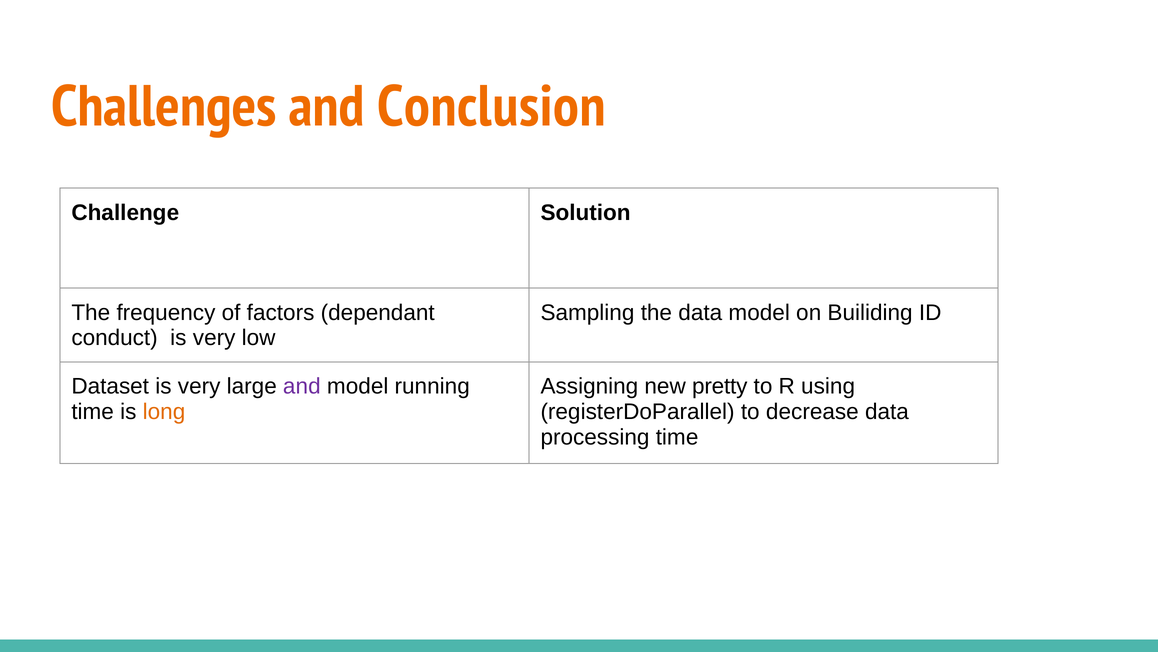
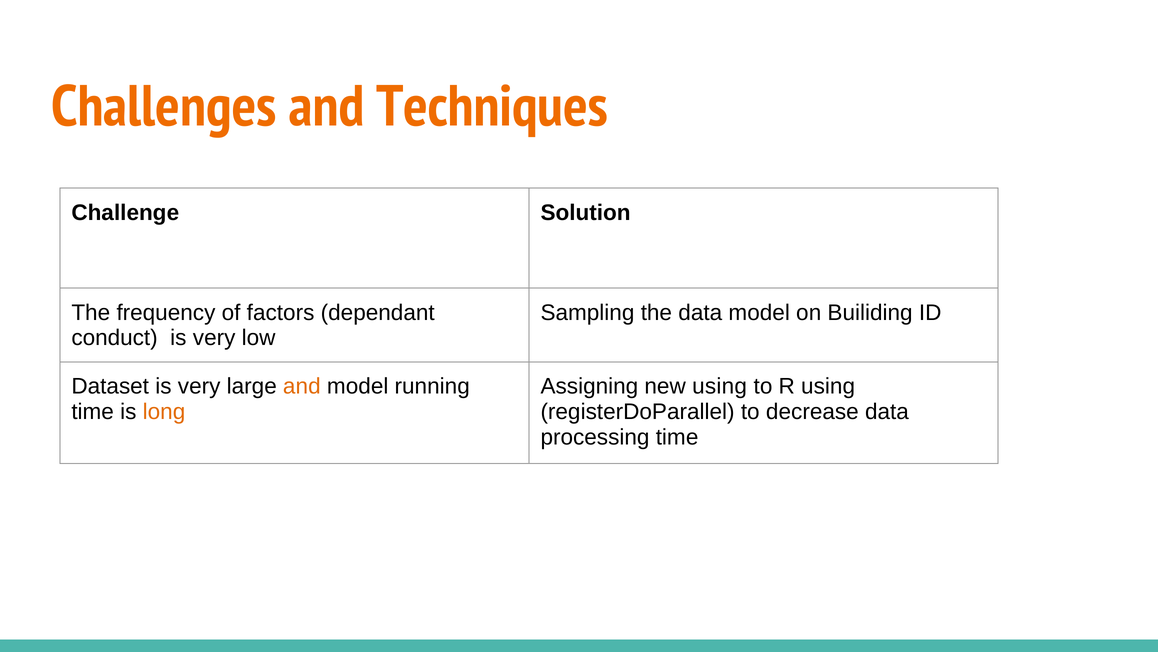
Conclusion: Conclusion -> Techniques
and at (302, 386) colour: purple -> orange
new pretty: pretty -> using
